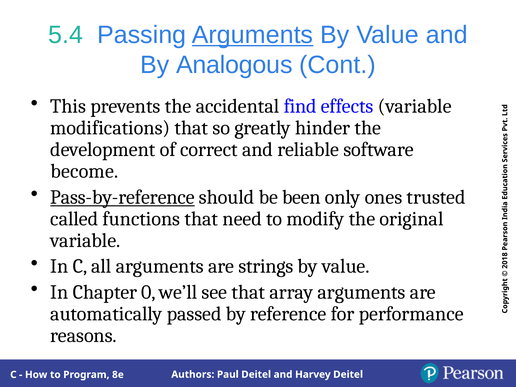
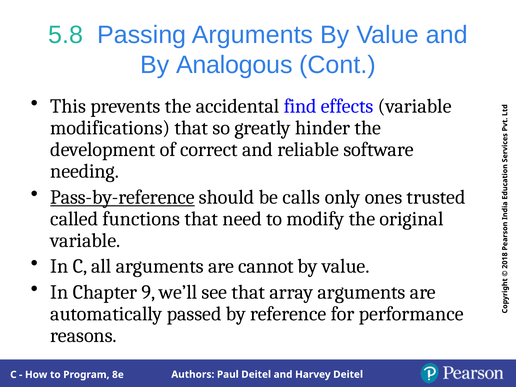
5.4: 5.4 -> 5.8
Arguments at (253, 35) underline: present -> none
become: become -> needing
been: been -> calls
strings: strings -> cannot
Chapter 0: 0 -> 9
